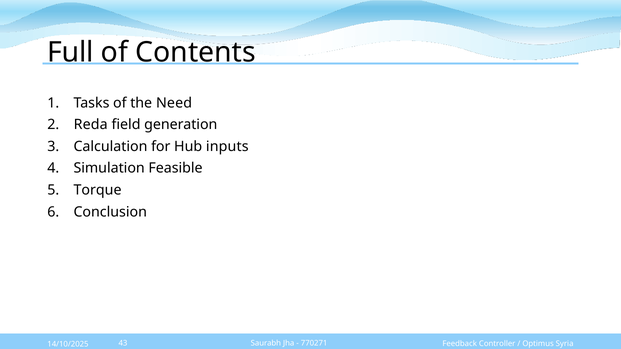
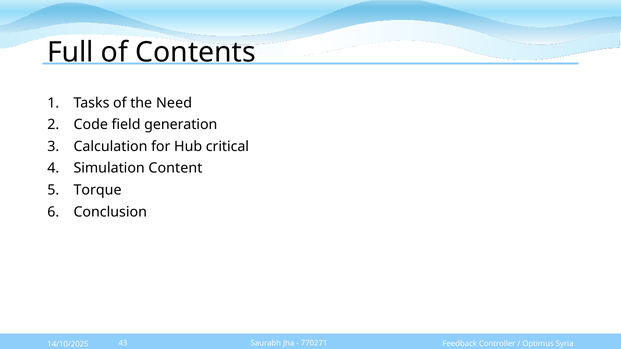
Reda: Reda -> Code
inputs: inputs -> critical
Feasible: Feasible -> Content
